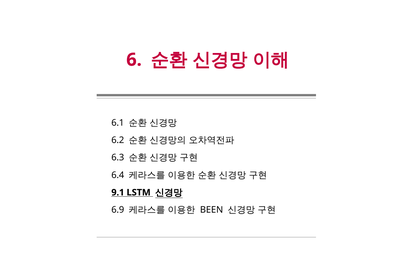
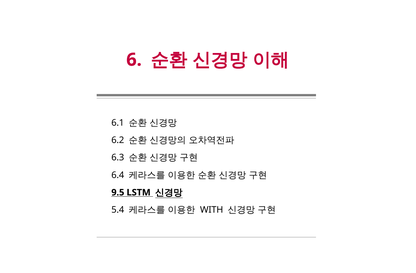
9.1: 9.1 -> 9.5
6.9: 6.9 -> 5.4
BEEN: BEEN -> WITH
